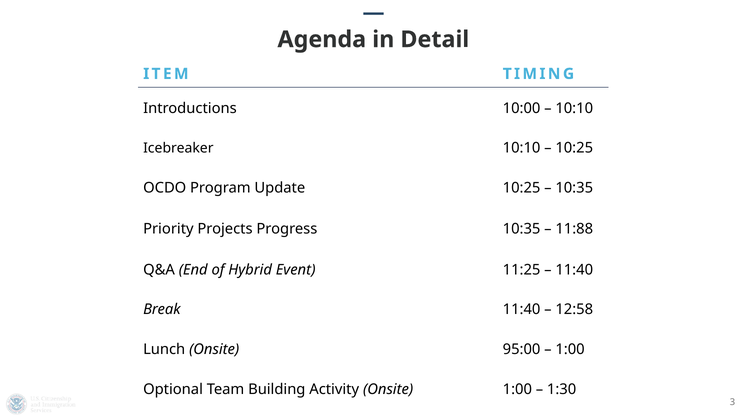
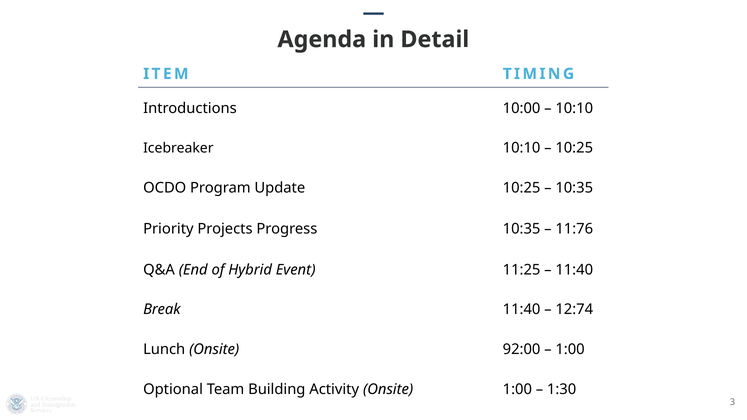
11:88: 11:88 -> 11:76
12:58: 12:58 -> 12:74
95:00: 95:00 -> 92:00
